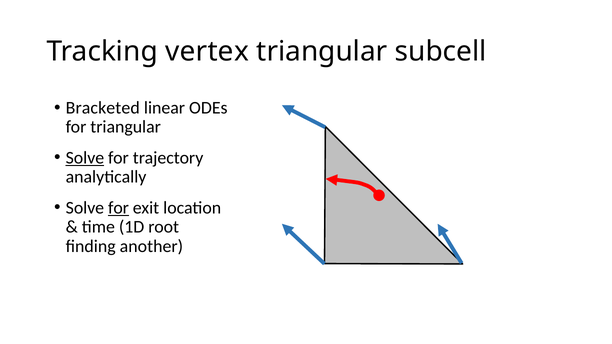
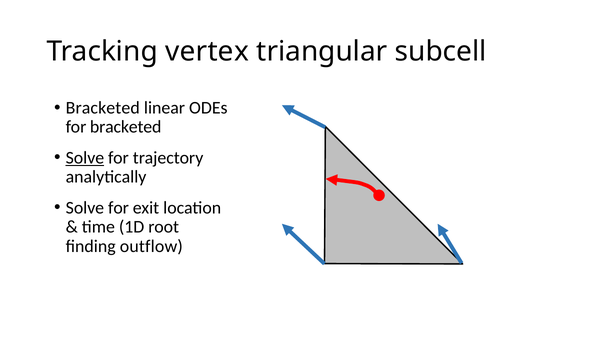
for triangular: triangular -> bracketed
for at (119, 208) underline: present -> none
another: another -> outflow
